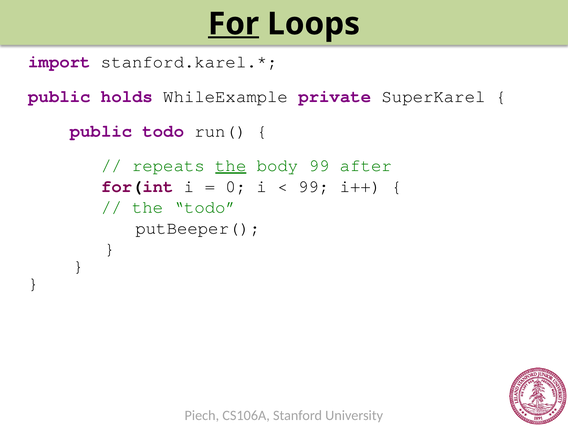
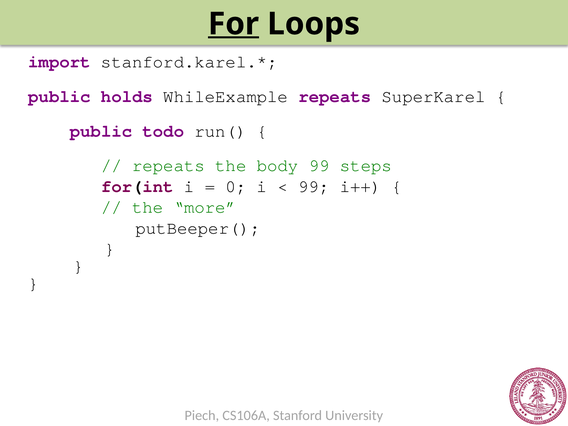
WhileExample private: private -> repeats
the at (231, 166) underline: present -> none
after: after -> steps
the todo: todo -> more
